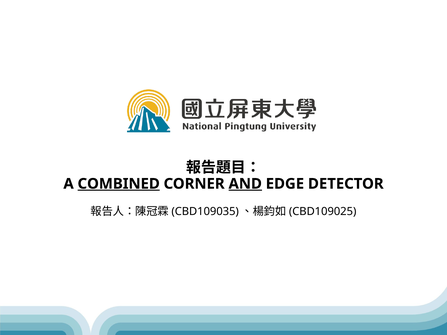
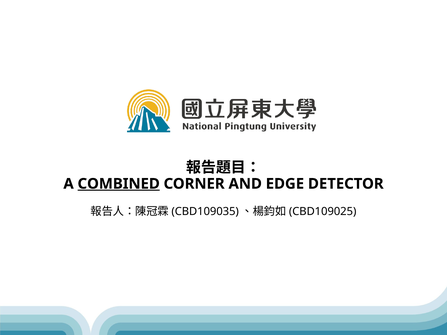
AND underline: present -> none
